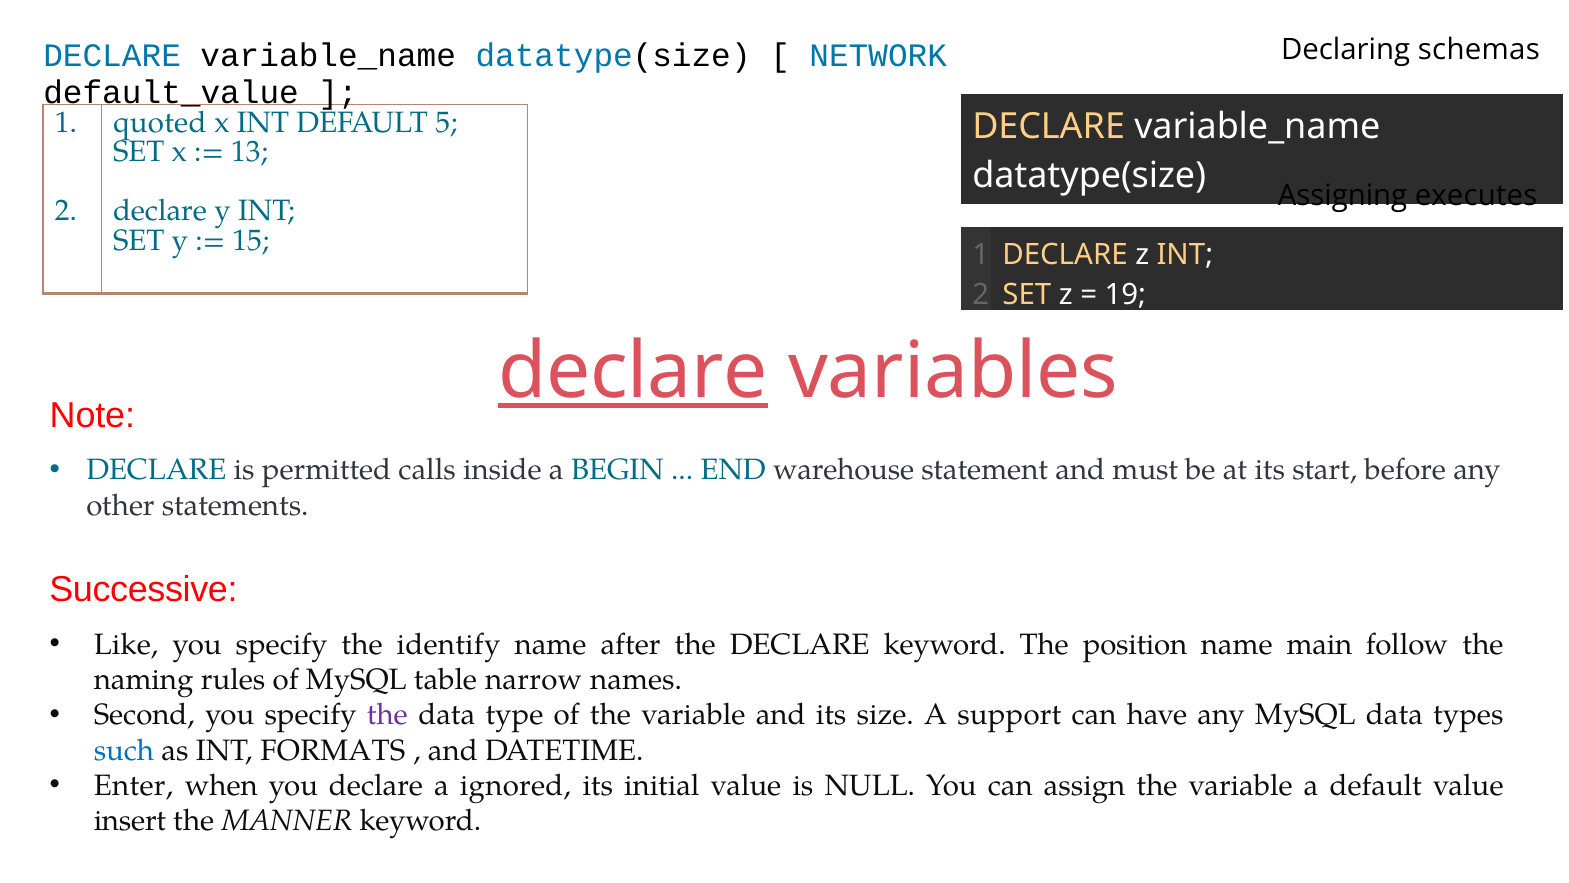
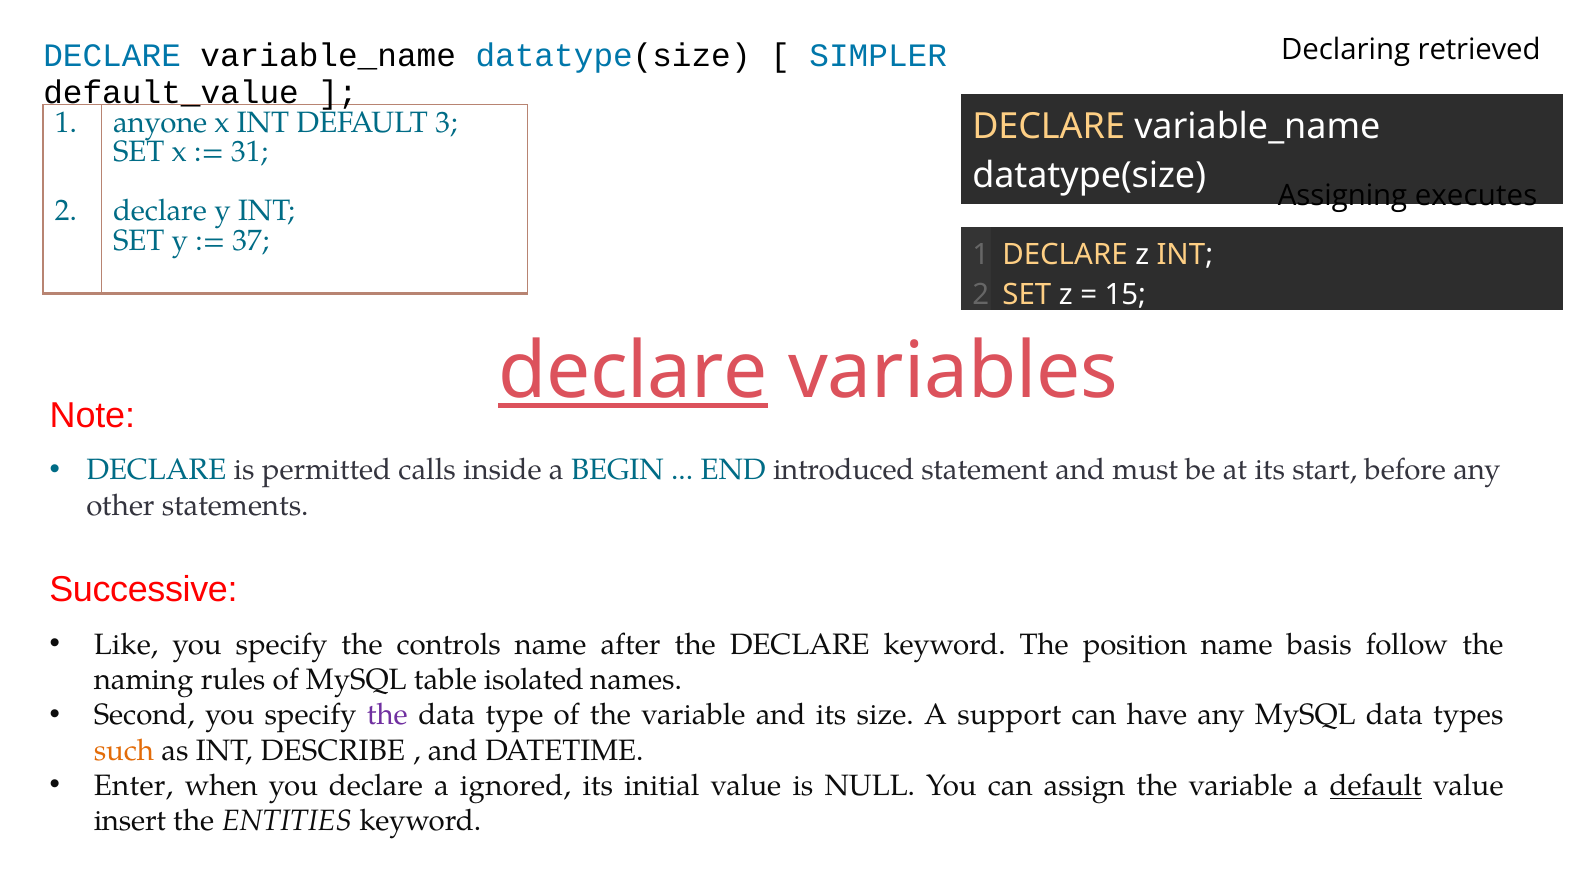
schemas: schemas -> retrieved
NETWORK: NETWORK -> SIMPLER
quoted: quoted -> anyone
5: 5 -> 3
13: 13 -> 31
15: 15 -> 37
19: 19 -> 15
warehouse: warehouse -> introduced
identify: identify -> controls
main: main -> basis
narrow: narrow -> isolated
such colour: blue -> orange
FORMATS: FORMATS -> DESCRIBE
default at (1376, 785) underline: none -> present
MANNER: MANNER -> ENTITIES
